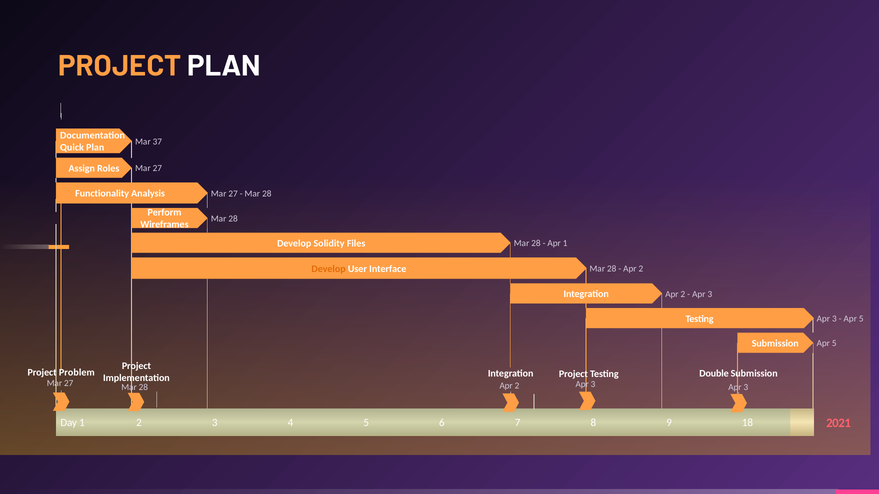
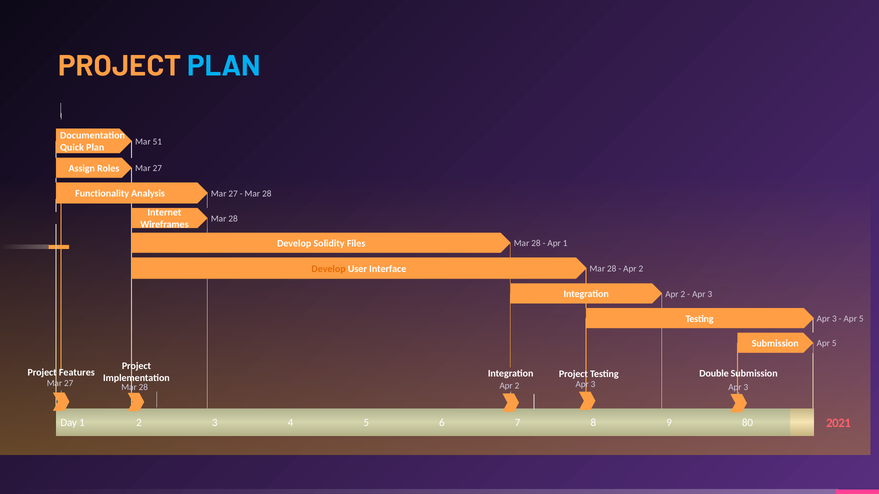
PLAN at (224, 66) colour: white -> light blue
37: 37 -> 51
Perform: Perform -> Internet
Problem: Problem -> Features
18: 18 -> 80
